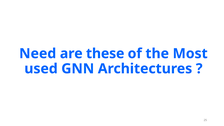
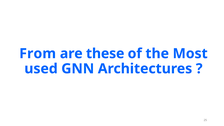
Need: Need -> From
